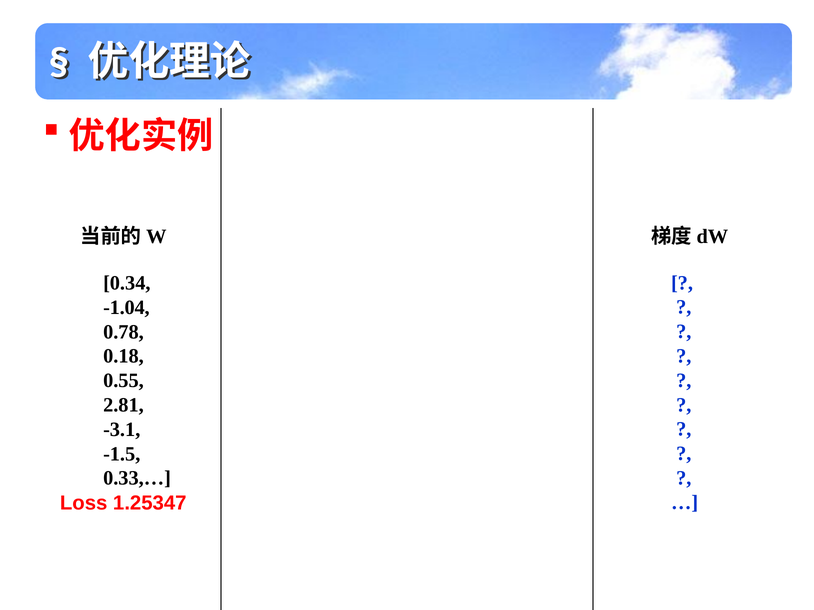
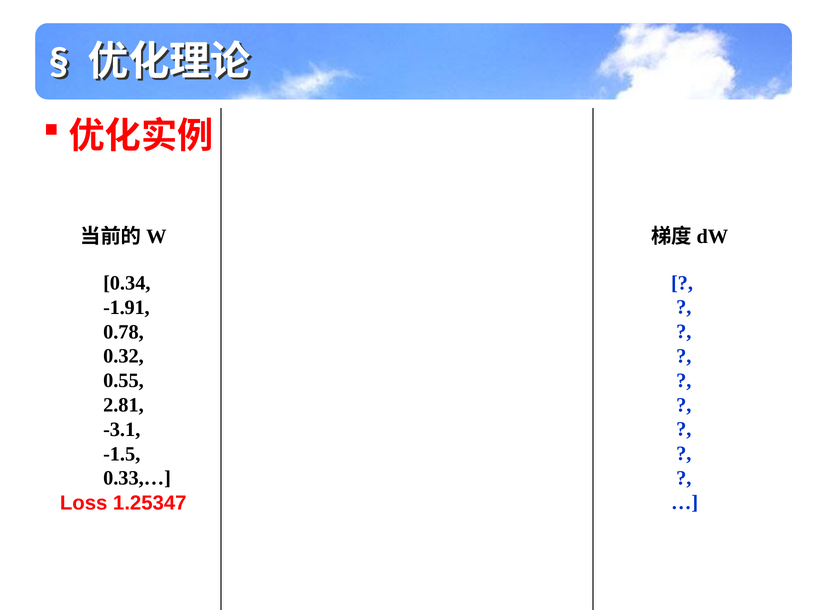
-1.04: -1.04 -> -1.91
0.18: 0.18 -> 0.32
